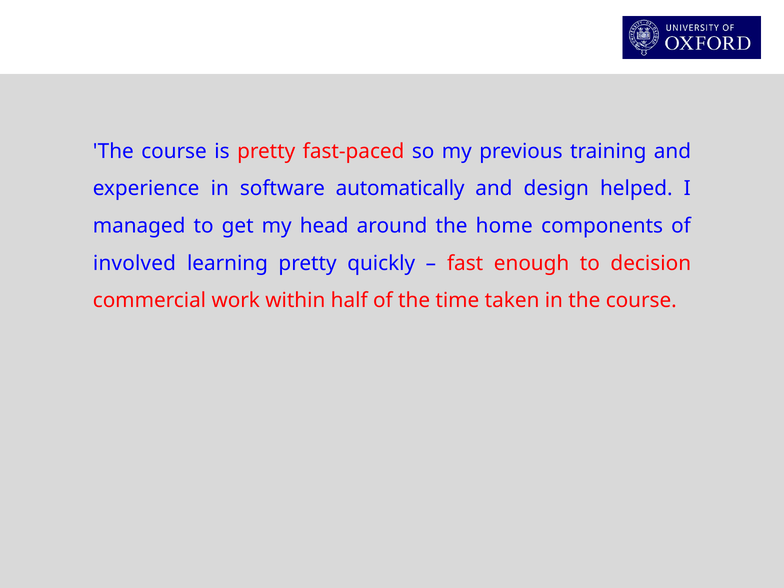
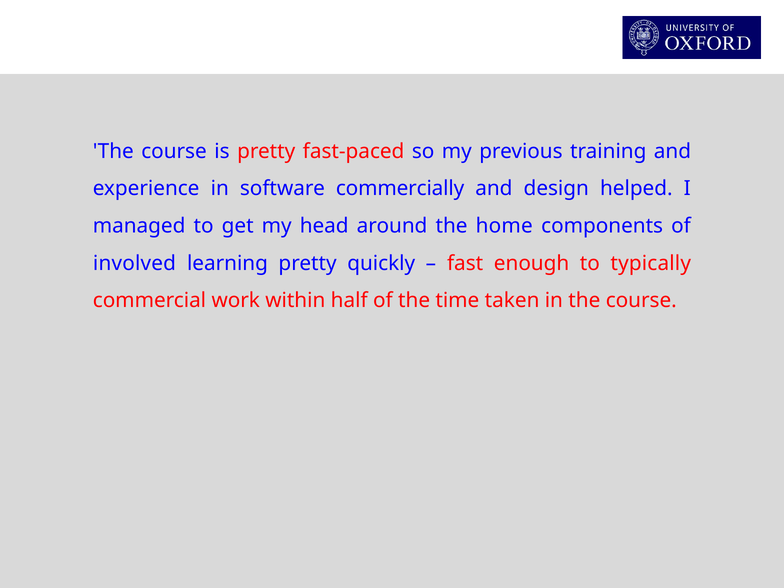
automatically: automatically -> commercially
decision: decision -> typically
